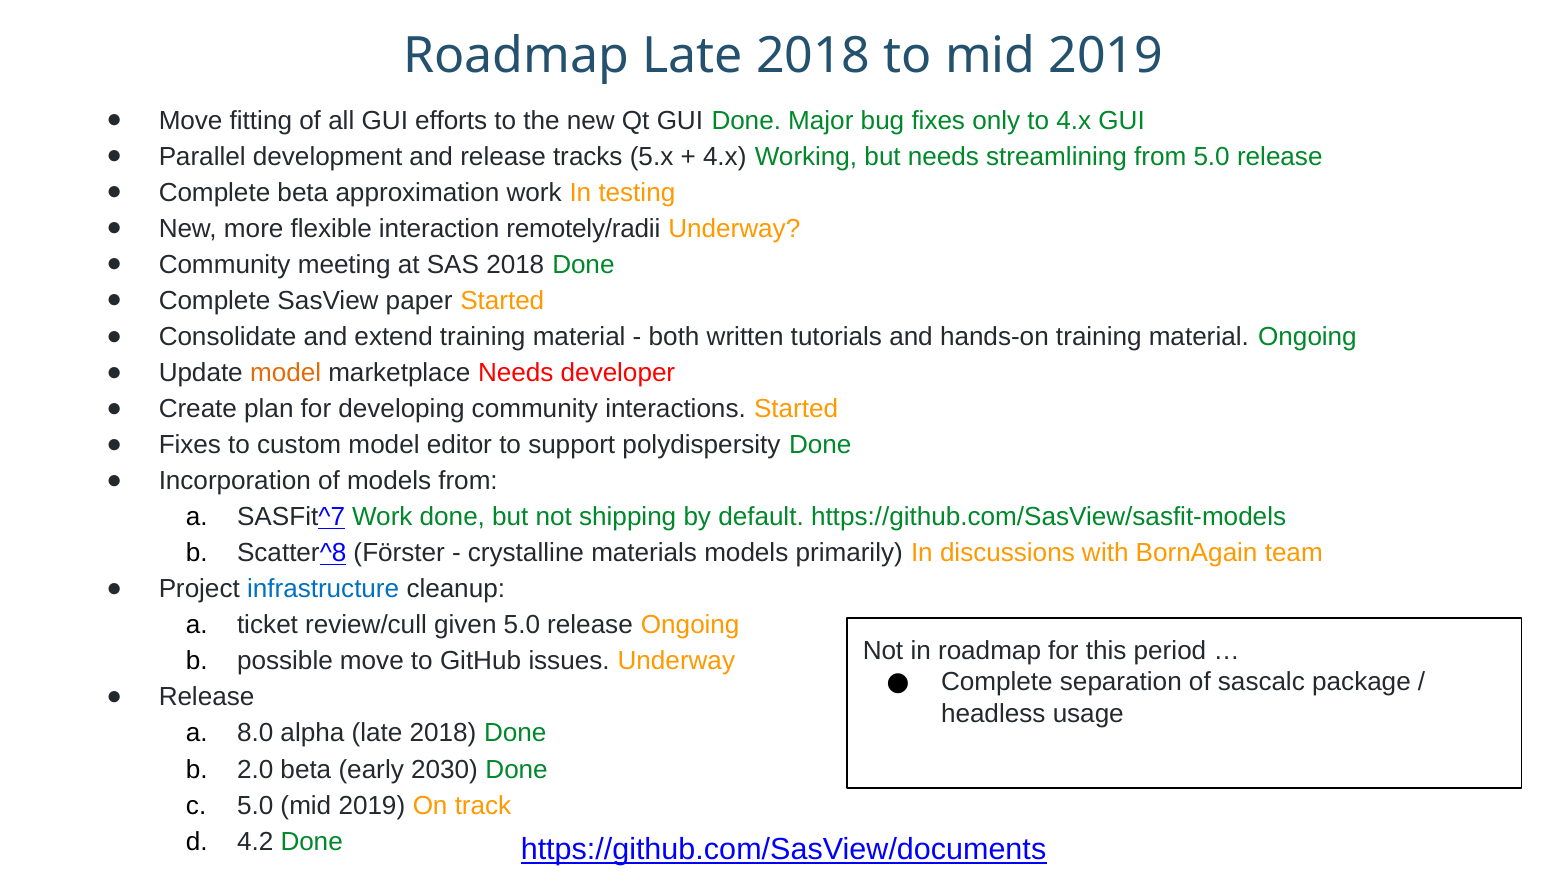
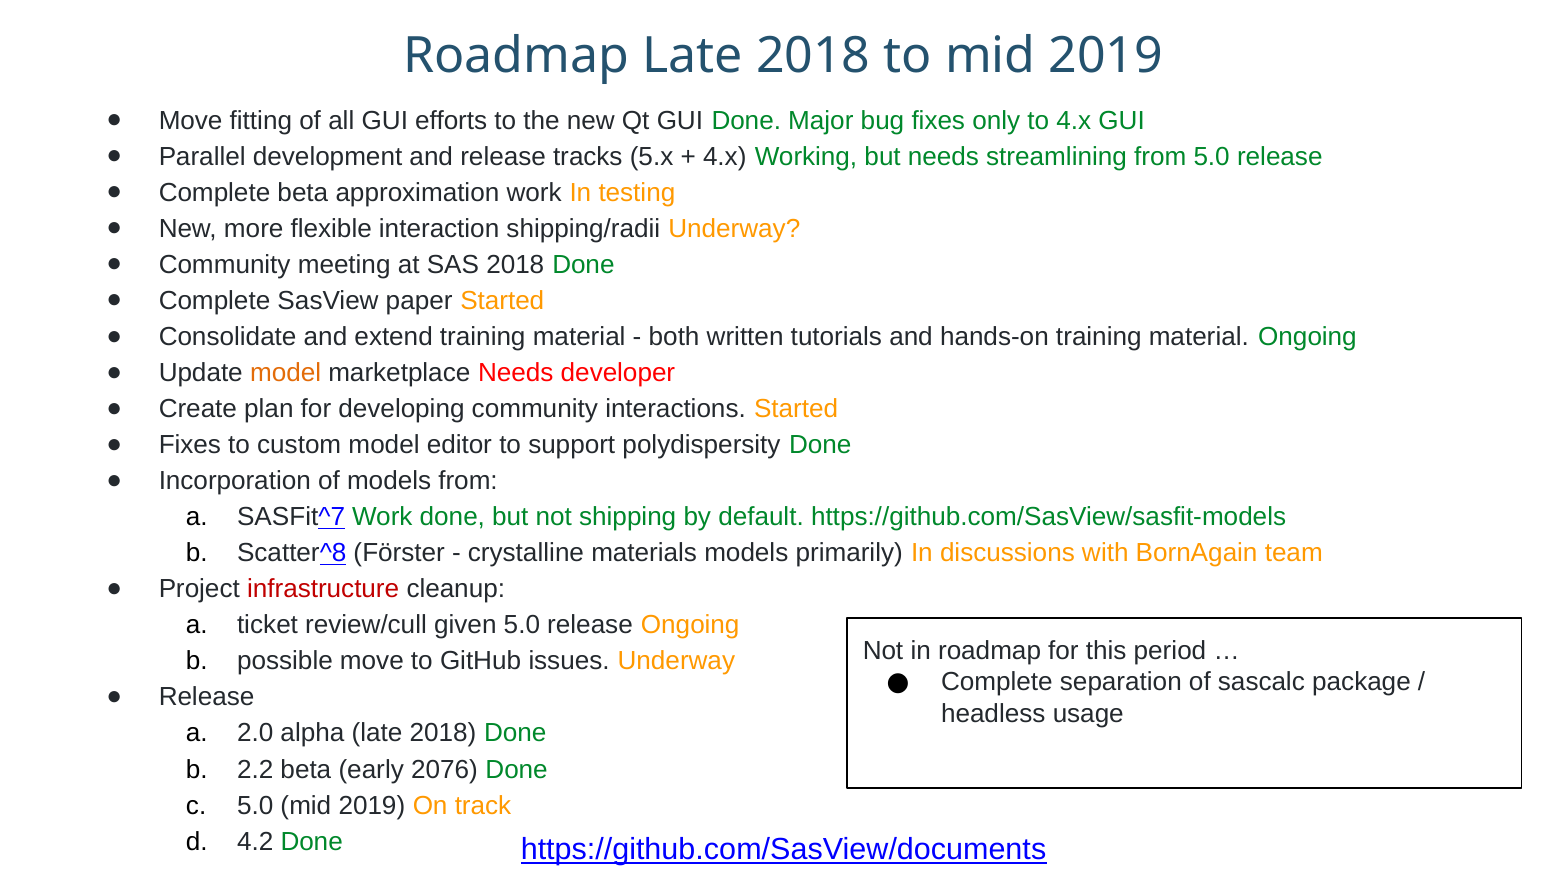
remotely/radii: remotely/radii -> shipping/radii
infrastructure colour: blue -> red
8.0: 8.0 -> 2.0
2.0: 2.0 -> 2.2
2030: 2030 -> 2076
